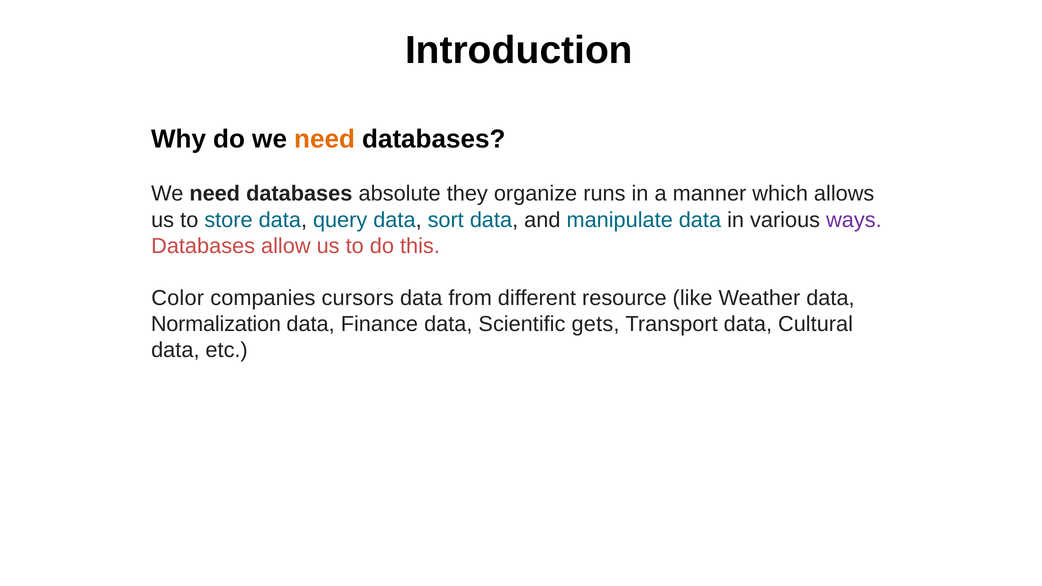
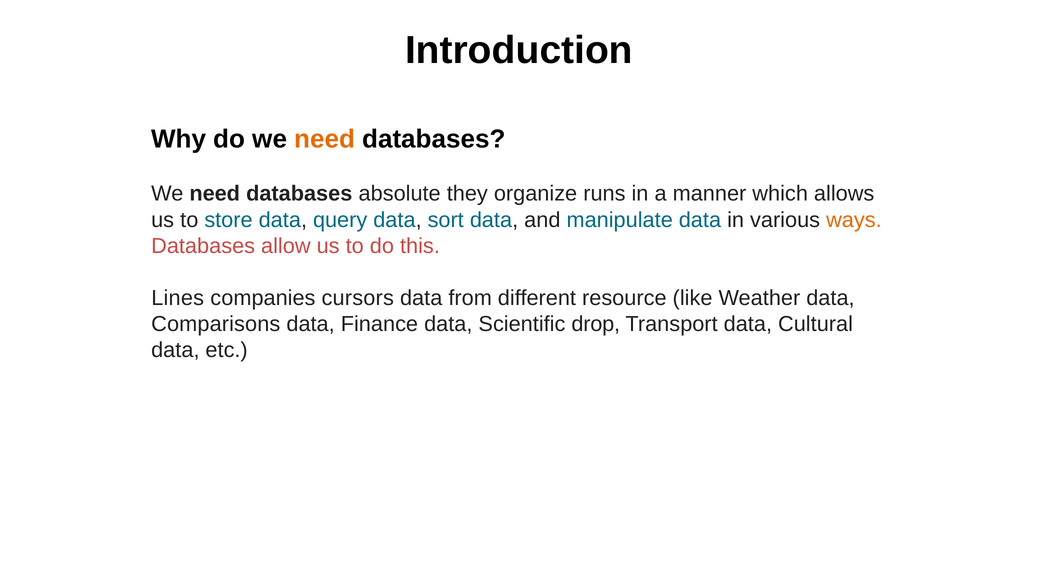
ways colour: purple -> orange
Color: Color -> Lines
Normalization: Normalization -> Comparisons
gets: gets -> drop
